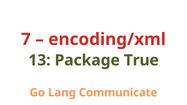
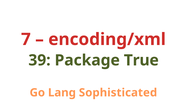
13: 13 -> 39
Communicate: Communicate -> Sophisticated
